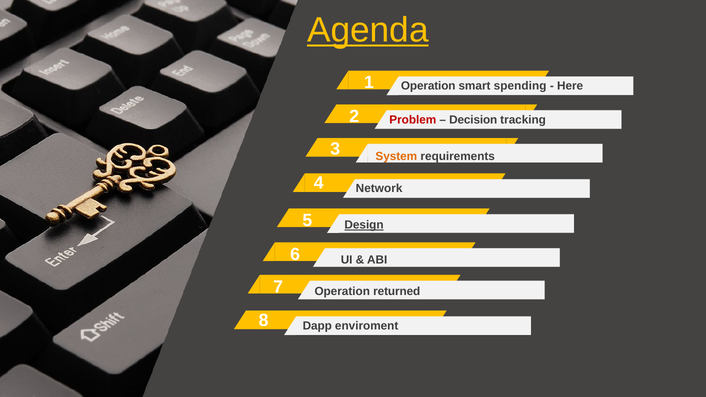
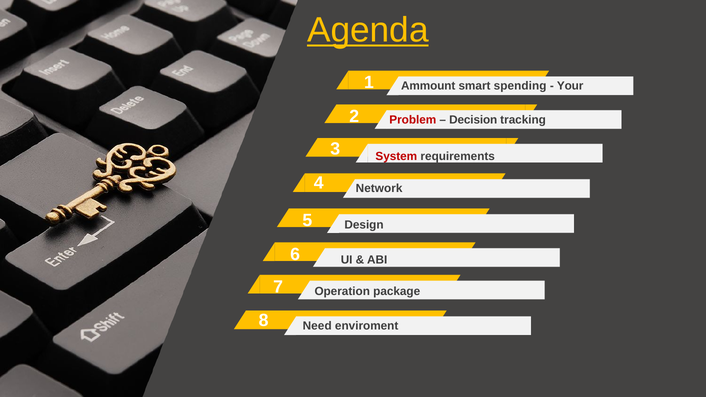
1 Operation: Operation -> Ammount
Here: Here -> Your
System colour: orange -> red
Design underline: present -> none
returned: returned -> package
Dapp: Dapp -> Need
